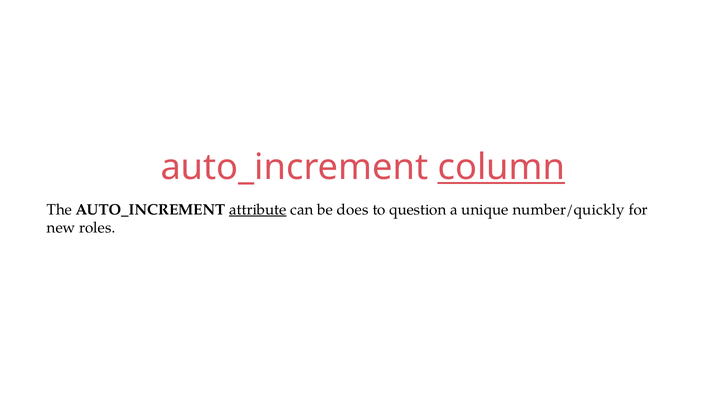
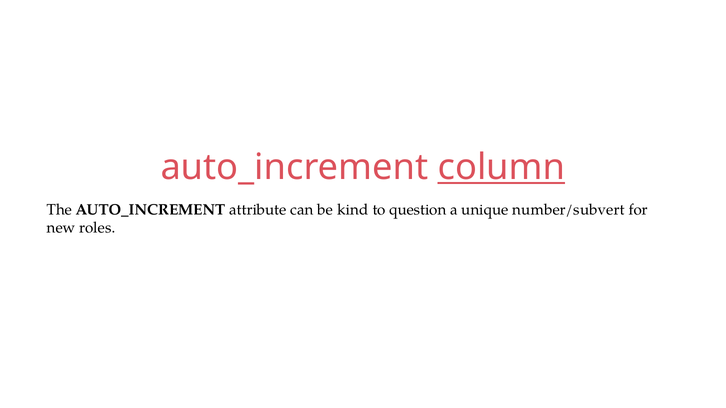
attribute underline: present -> none
does: does -> kind
number/quickly: number/quickly -> number/subvert
